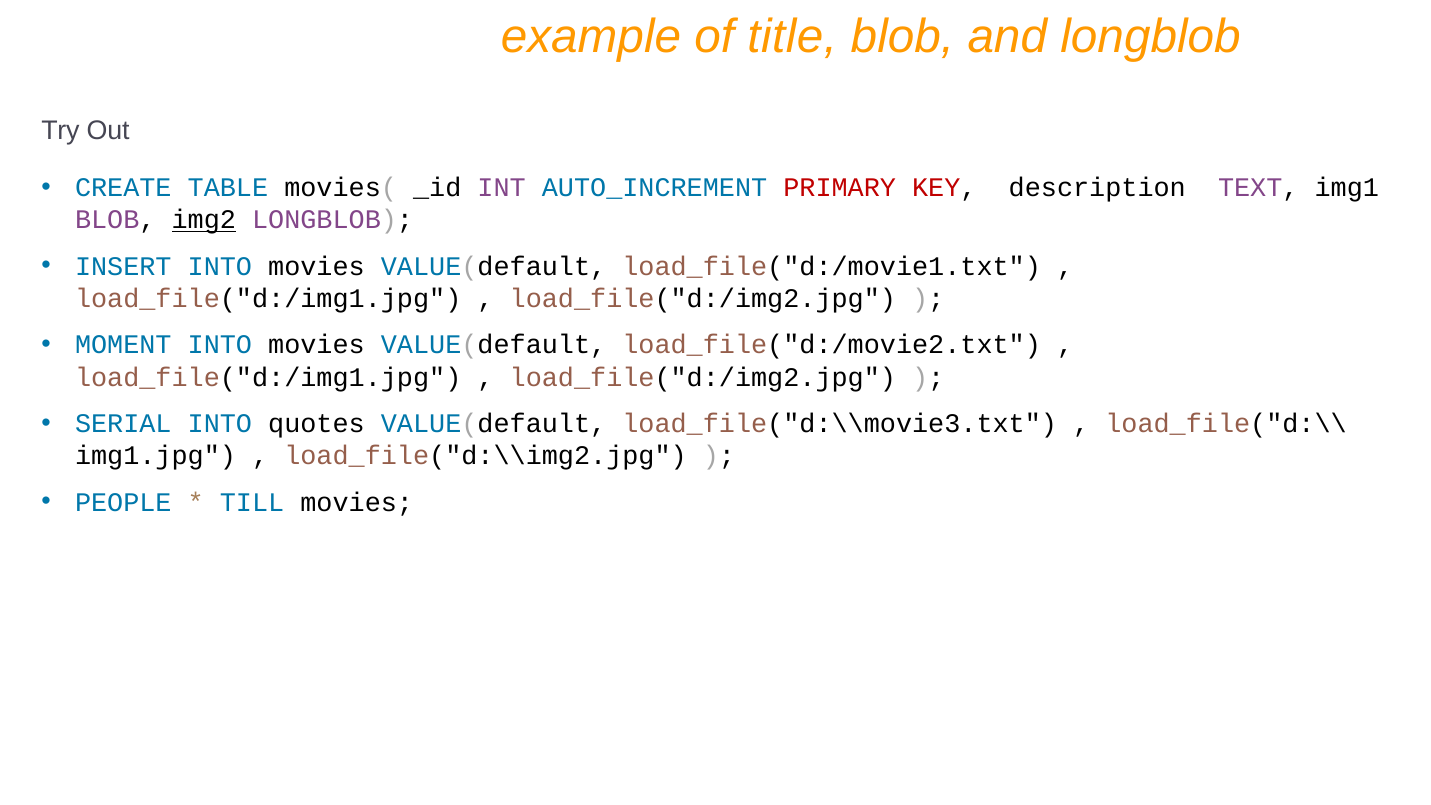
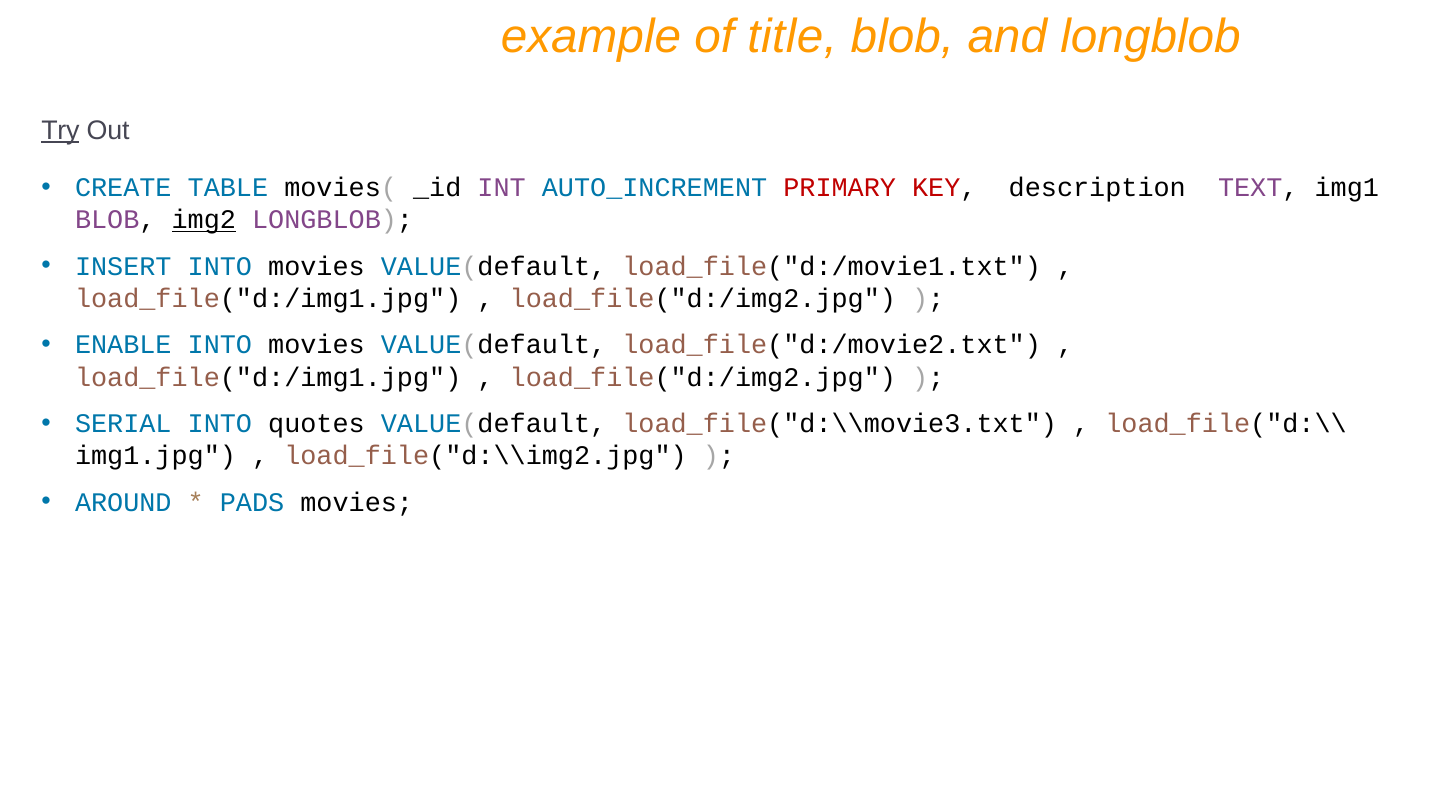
Try underline: none -> present
MOMENT: MOMENT -> ENABLE
PEOPLE: PEOPLE -> AROUND
TILL: TILL -> PADS
